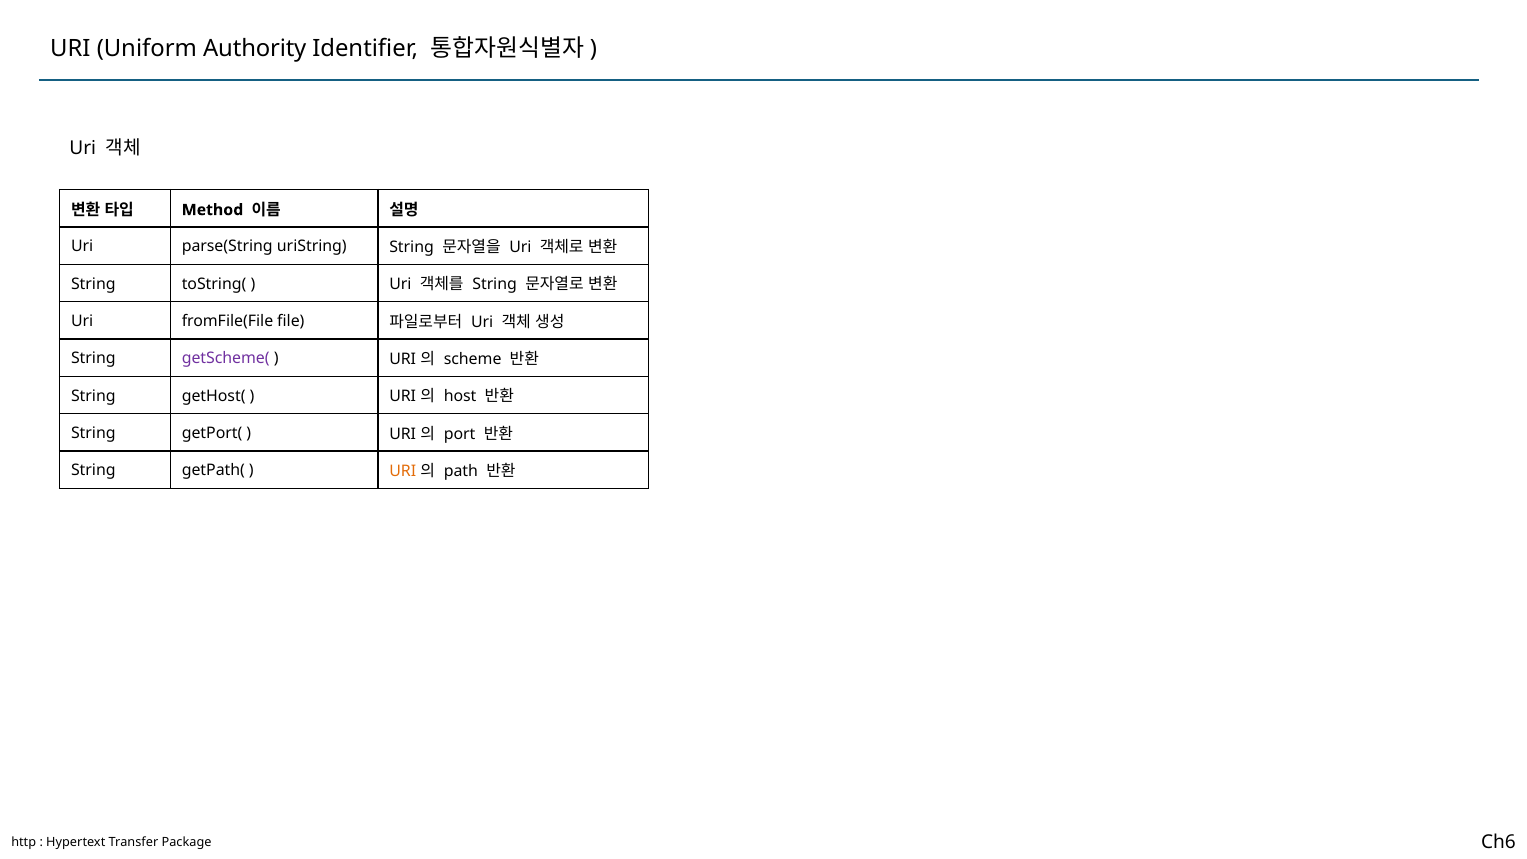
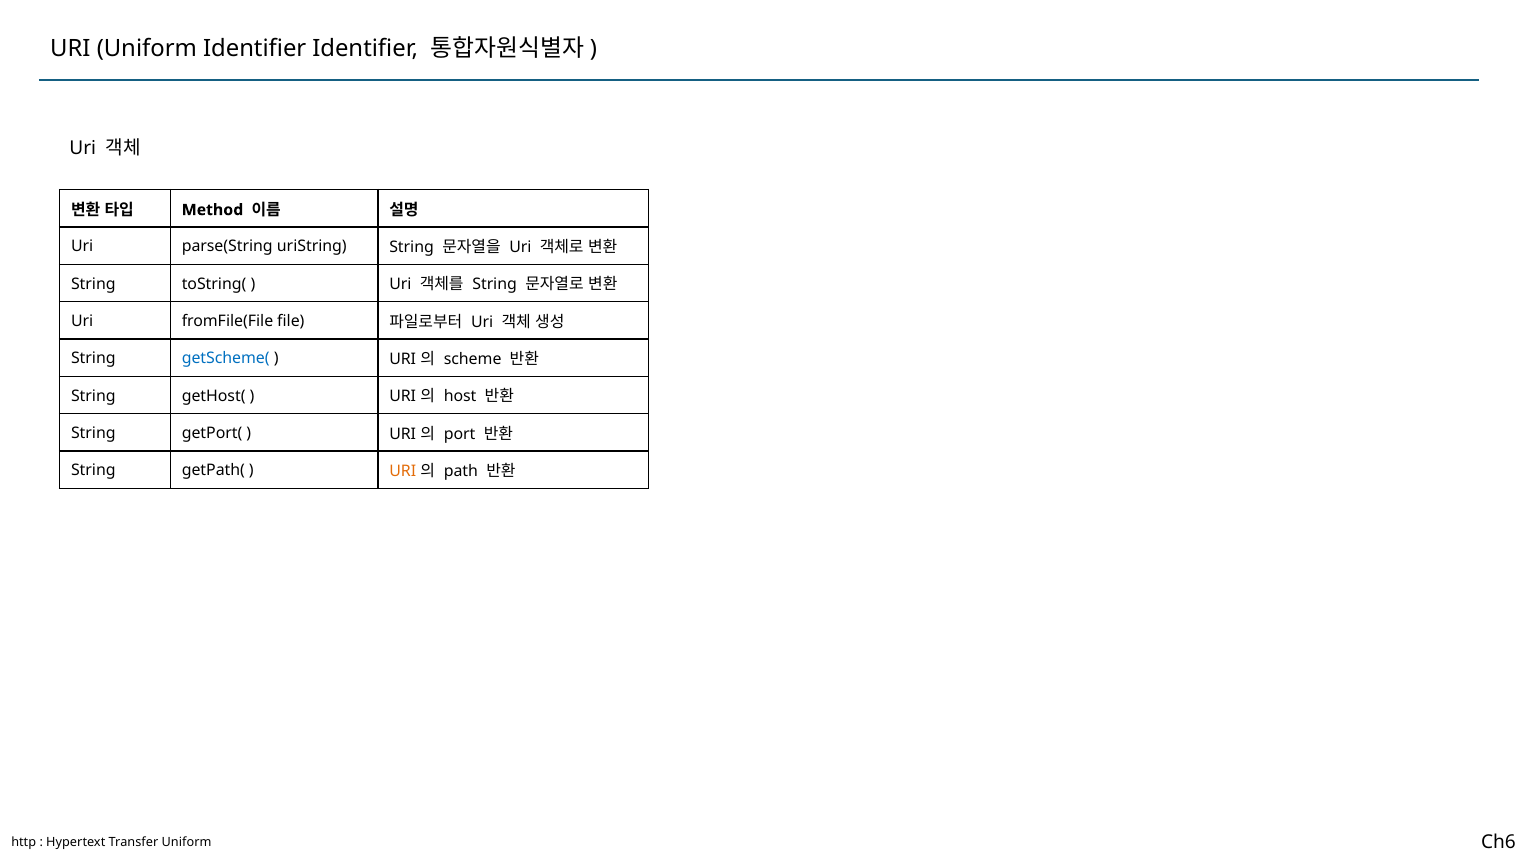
Uniform Authority: Authority -> Identifier
getScheme( colour: purple -> blue
Transfer Package: Package -> Uniform
